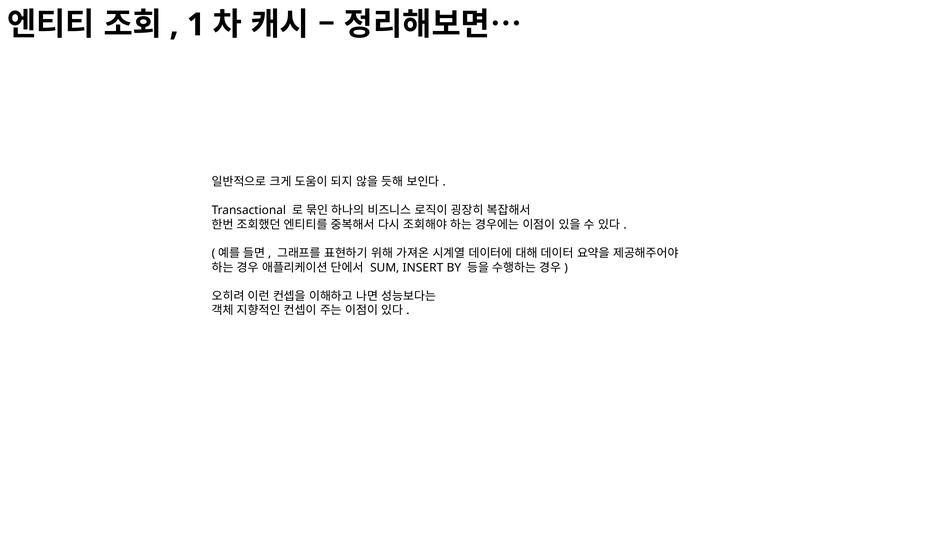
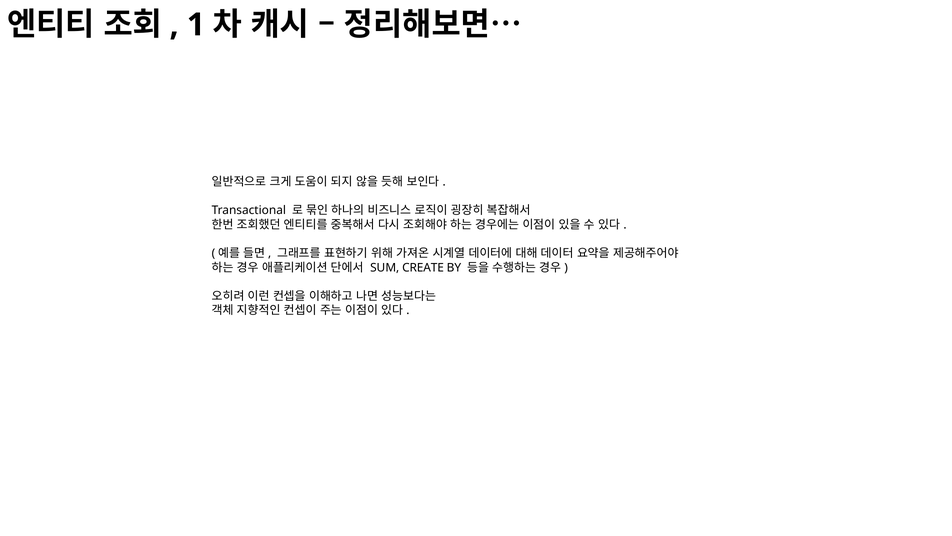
INSERT: INSERT -> CREATE
